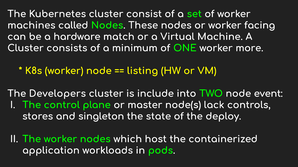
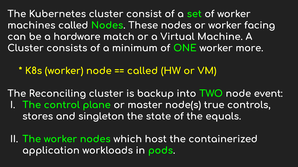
listing at (142, 71): listing -> called
Developers: Developers -> Reconciling
include: include -> backup
lack: lack -> true
deploy: deploy -> equals
